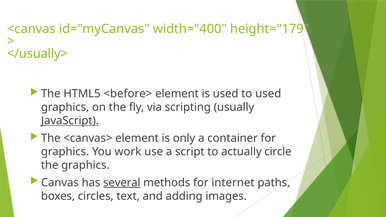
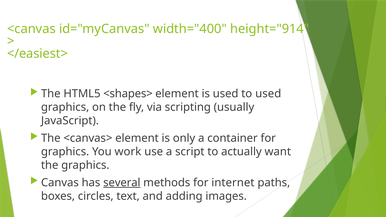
height="179: height="179 -> height="914
</usually>: </usually> -> </easiest>
<before>: <before> -> <shapes>
JavaScript underline: present -> none
circle: circle -> want
